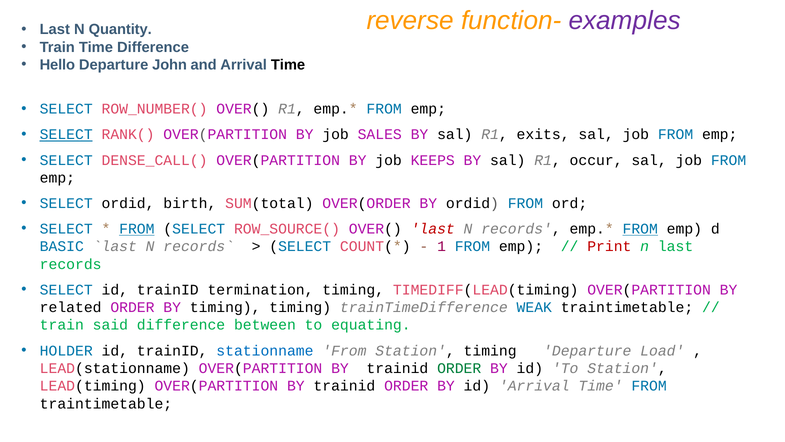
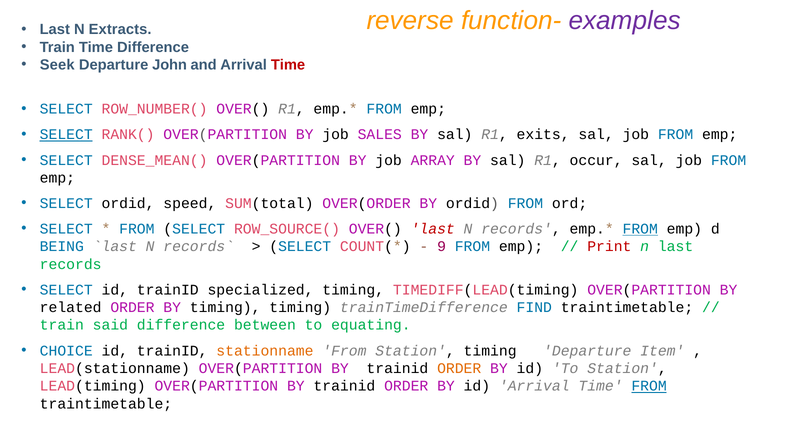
Quantity: Quantity -> Extracts
Hello: Hello -> Seek
Time at (288, 65) colour: black -> red
DENSE_CALL(: DENSE_CALL( -> DENSE_MEAN(
KEEPS: KEEPS -> ARRAY
birth: birth -> speed
FROM at (137, 229) underline: present -> none
BASIC: BASIC -> BEING
1: 1 -> 9
termination: termination -> specialized
WEAK: WEAK -> FIND
HOLDER: HOLDER -> CHOICE
stationname colour: blue -> orange
Load: Load -> Item
ORDER at (459, 368) colour: green -> orange
FROM at (649, 386) underline: none -> present
